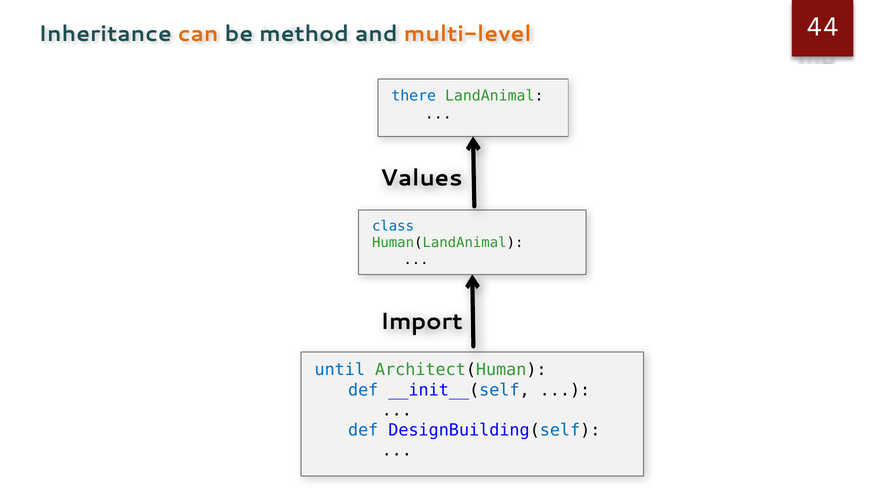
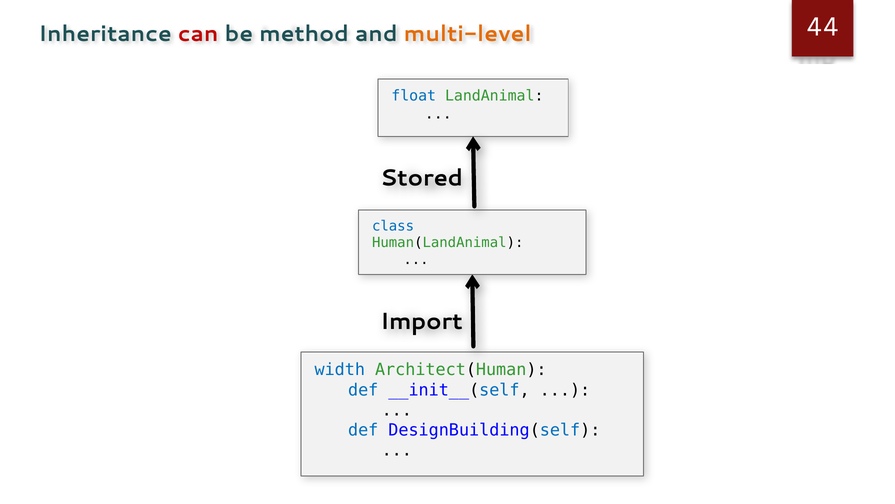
can colour: orange -> red
there: there -> float
Values: Values -> Stored
until: until -> width
